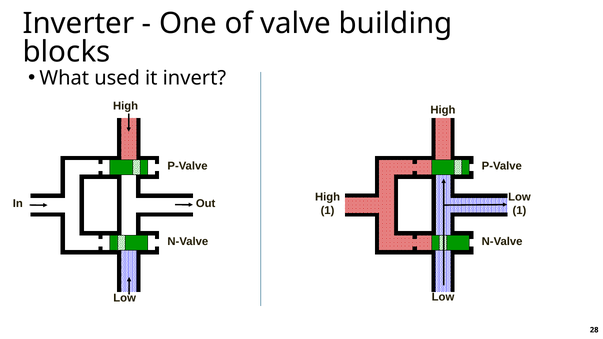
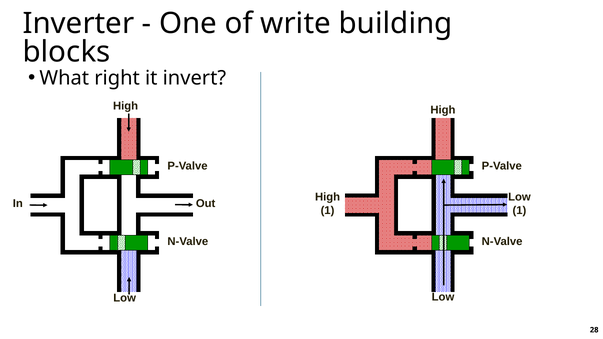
valve: valve -> write
used: used -> right
